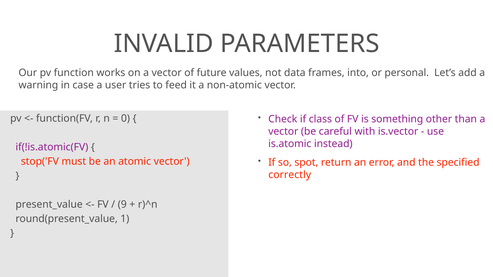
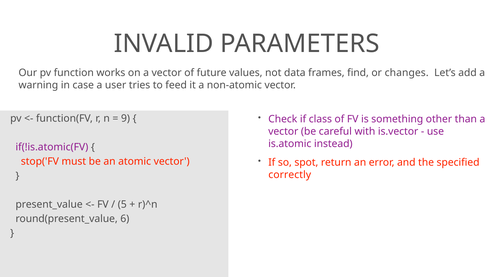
into: into -> find
personal: personal -> changes
0: 0 -> 9
9: 9 -> 5
1: 1 -> 6
